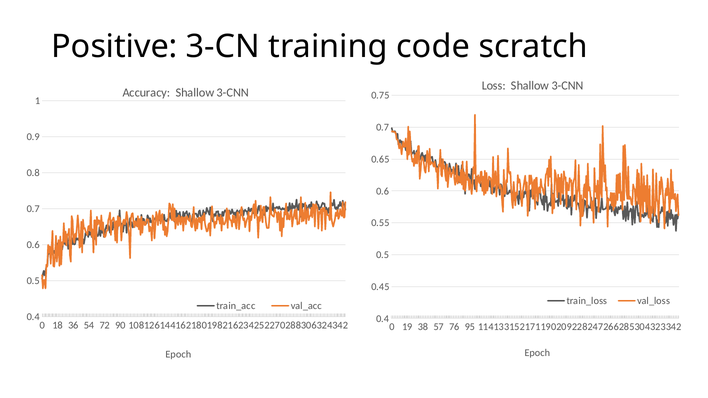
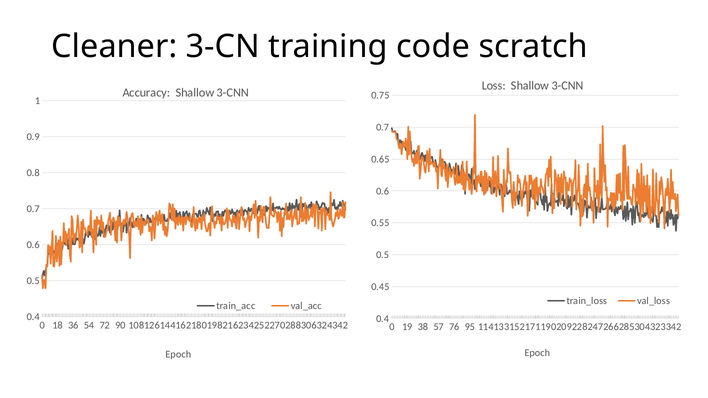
Positive: Positive -> Cleaner
